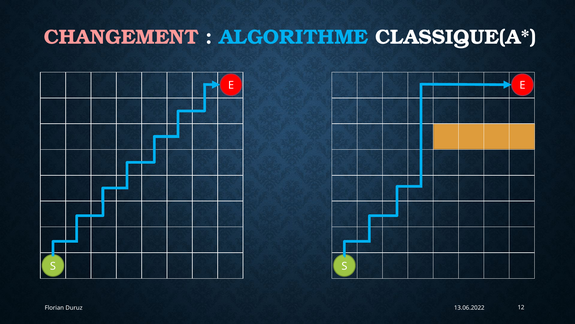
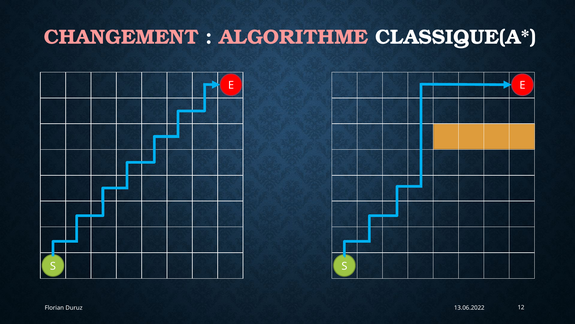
ALGORITHME colour: light blue -> pink
